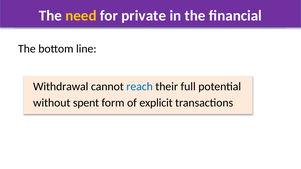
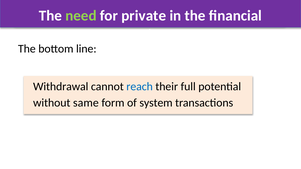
need colour: yellow -> light green
spent: spent -> same
of explicit: explicit -> system
